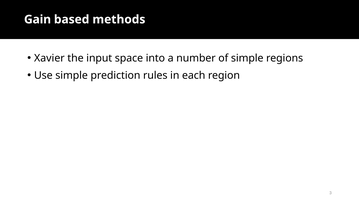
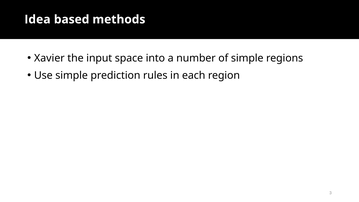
Gain: Gain -> Idea
